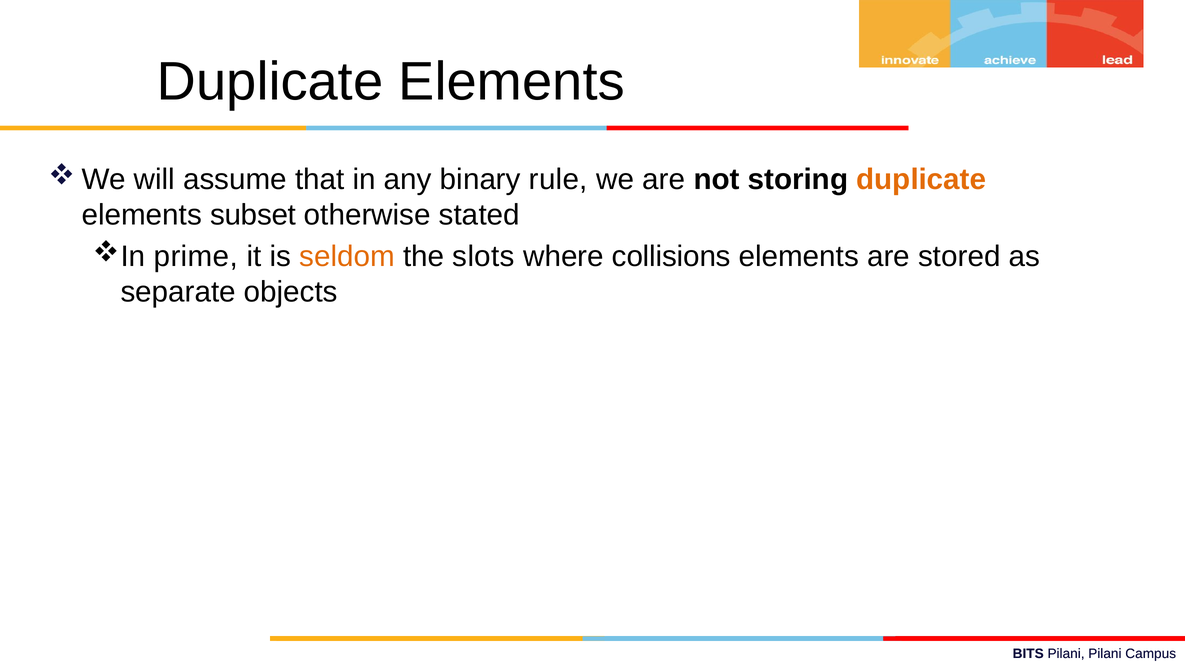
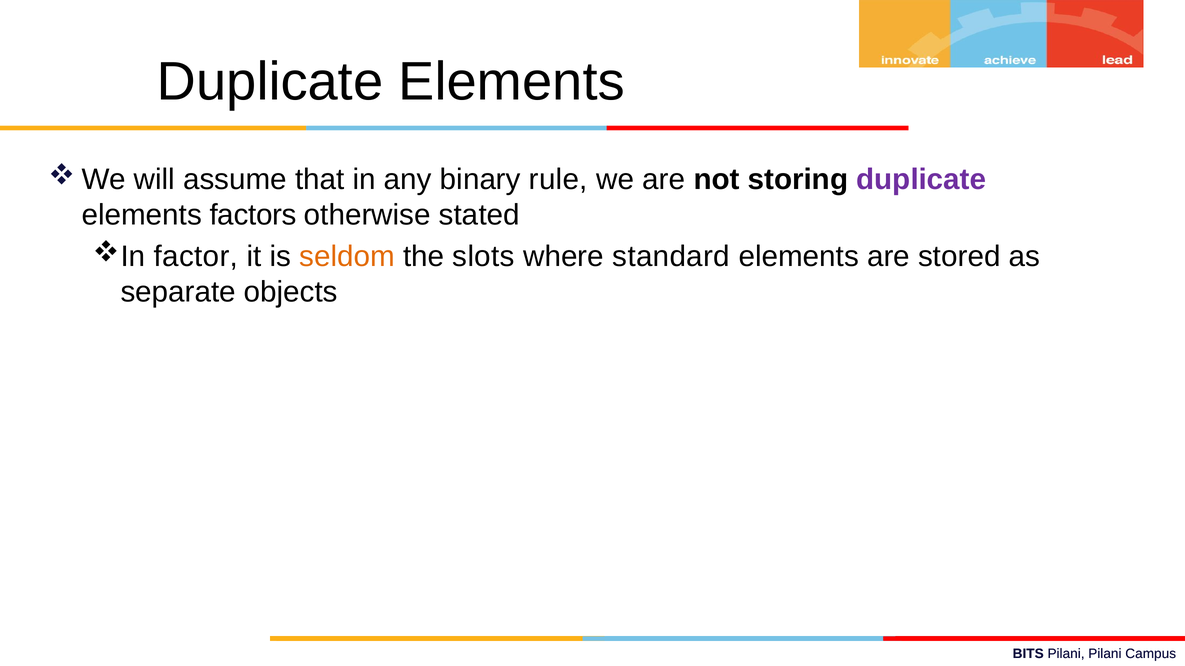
duplicate at (921, 180) colour: orange -> purple
subset: subset -> factors
prime: prime -> factor
collisions: collisions -> standard
